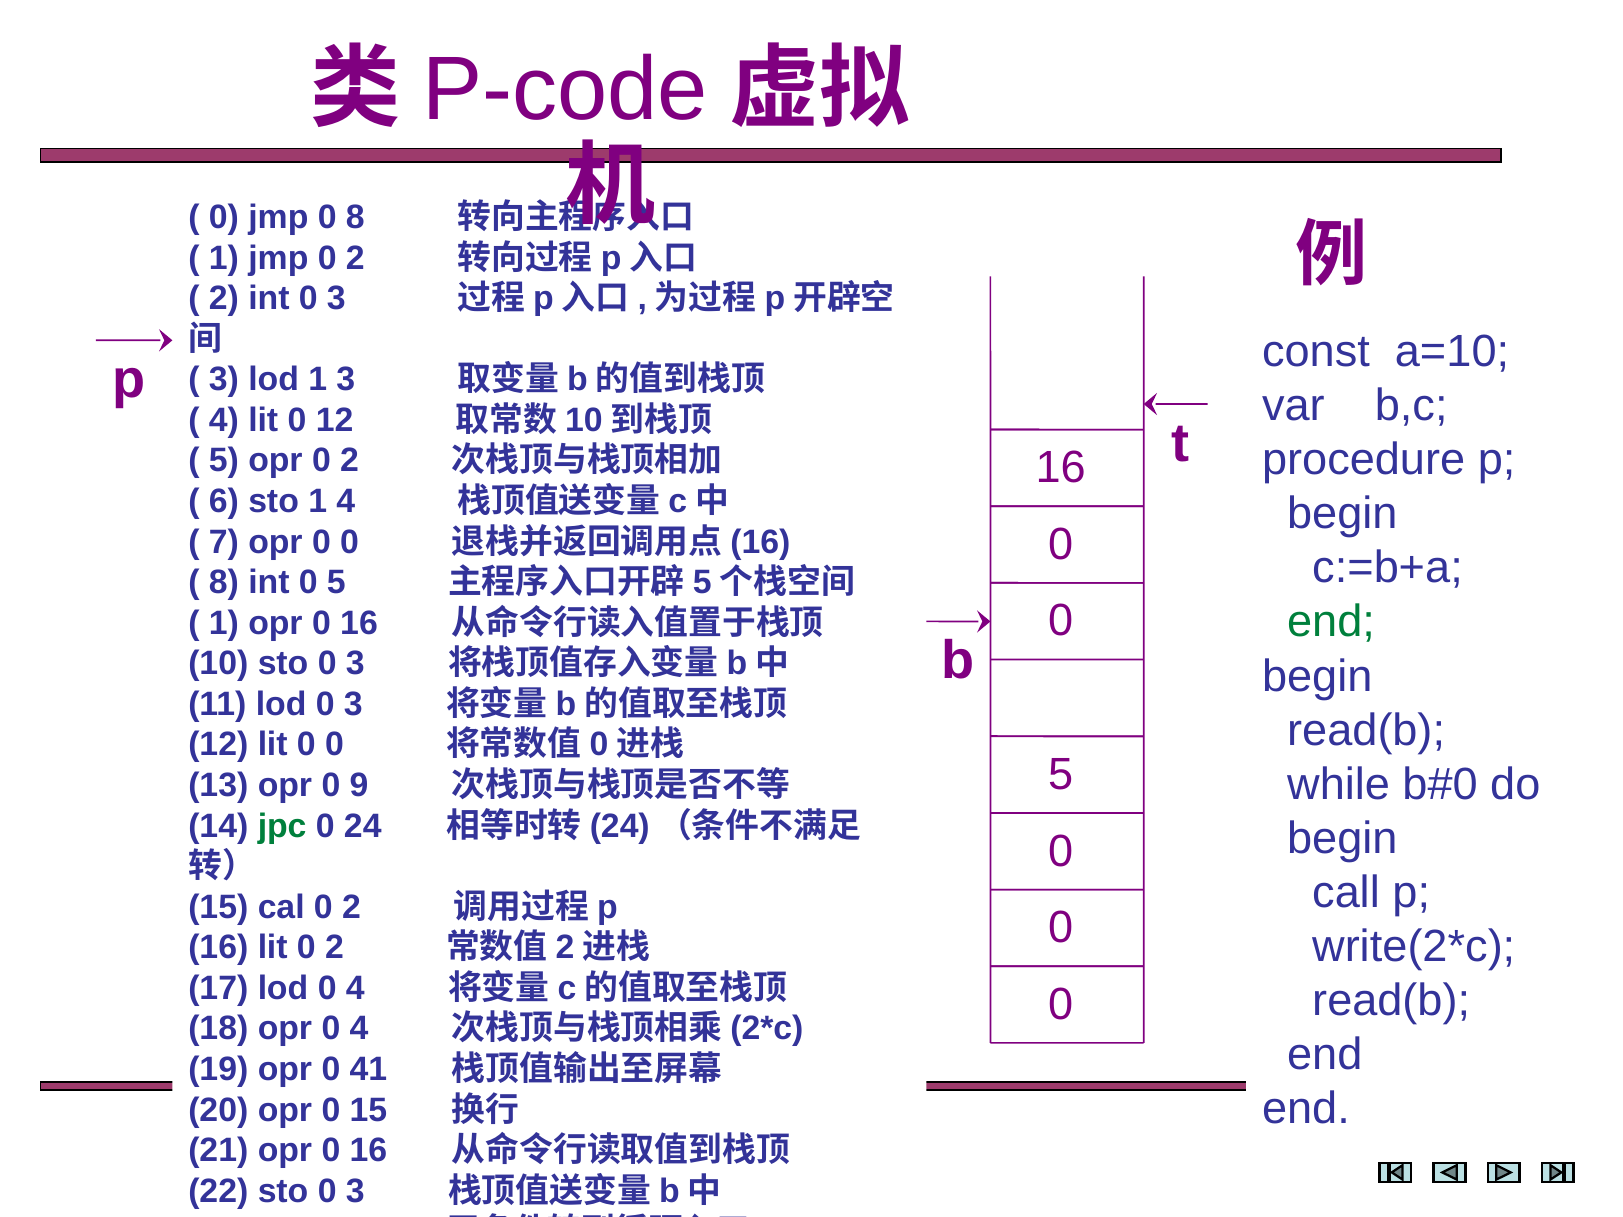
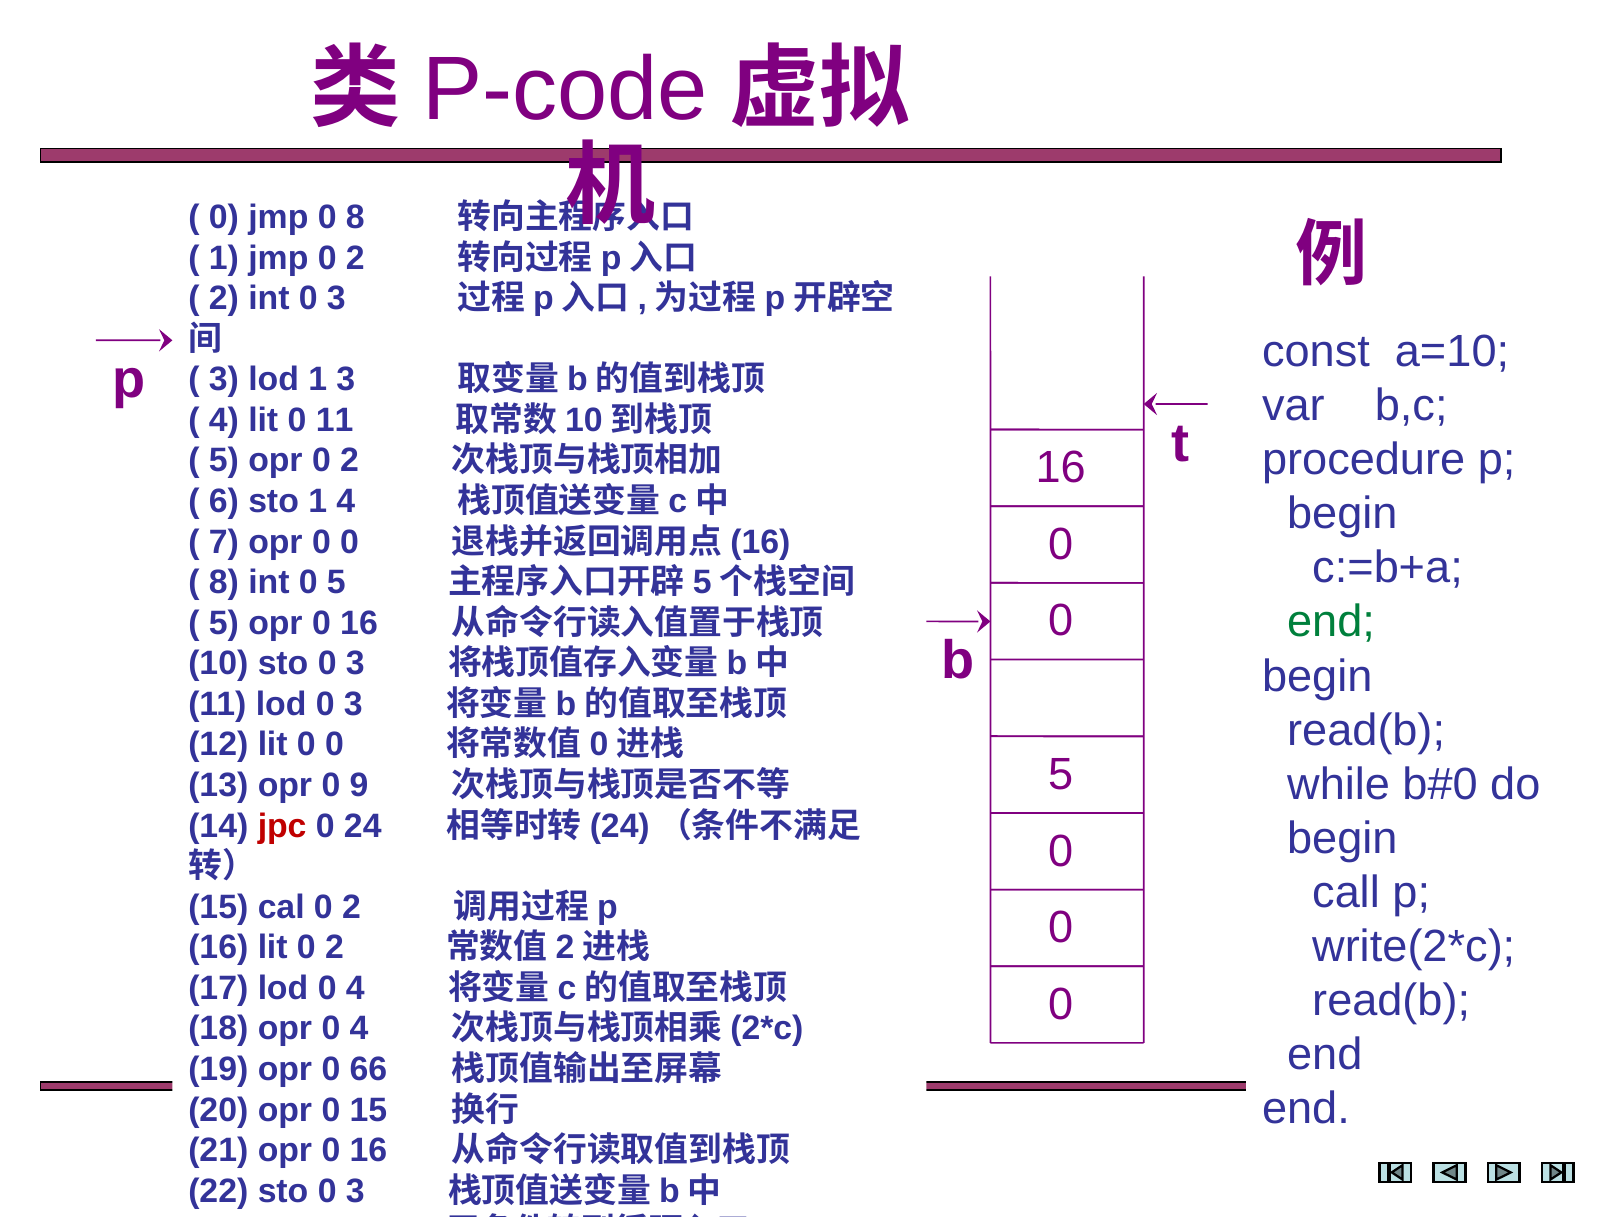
lit 0 12: 12 -> 11
1 at (224, 623): 1 -> 5
jpc colour: green -> red
41: 41 -> 66
